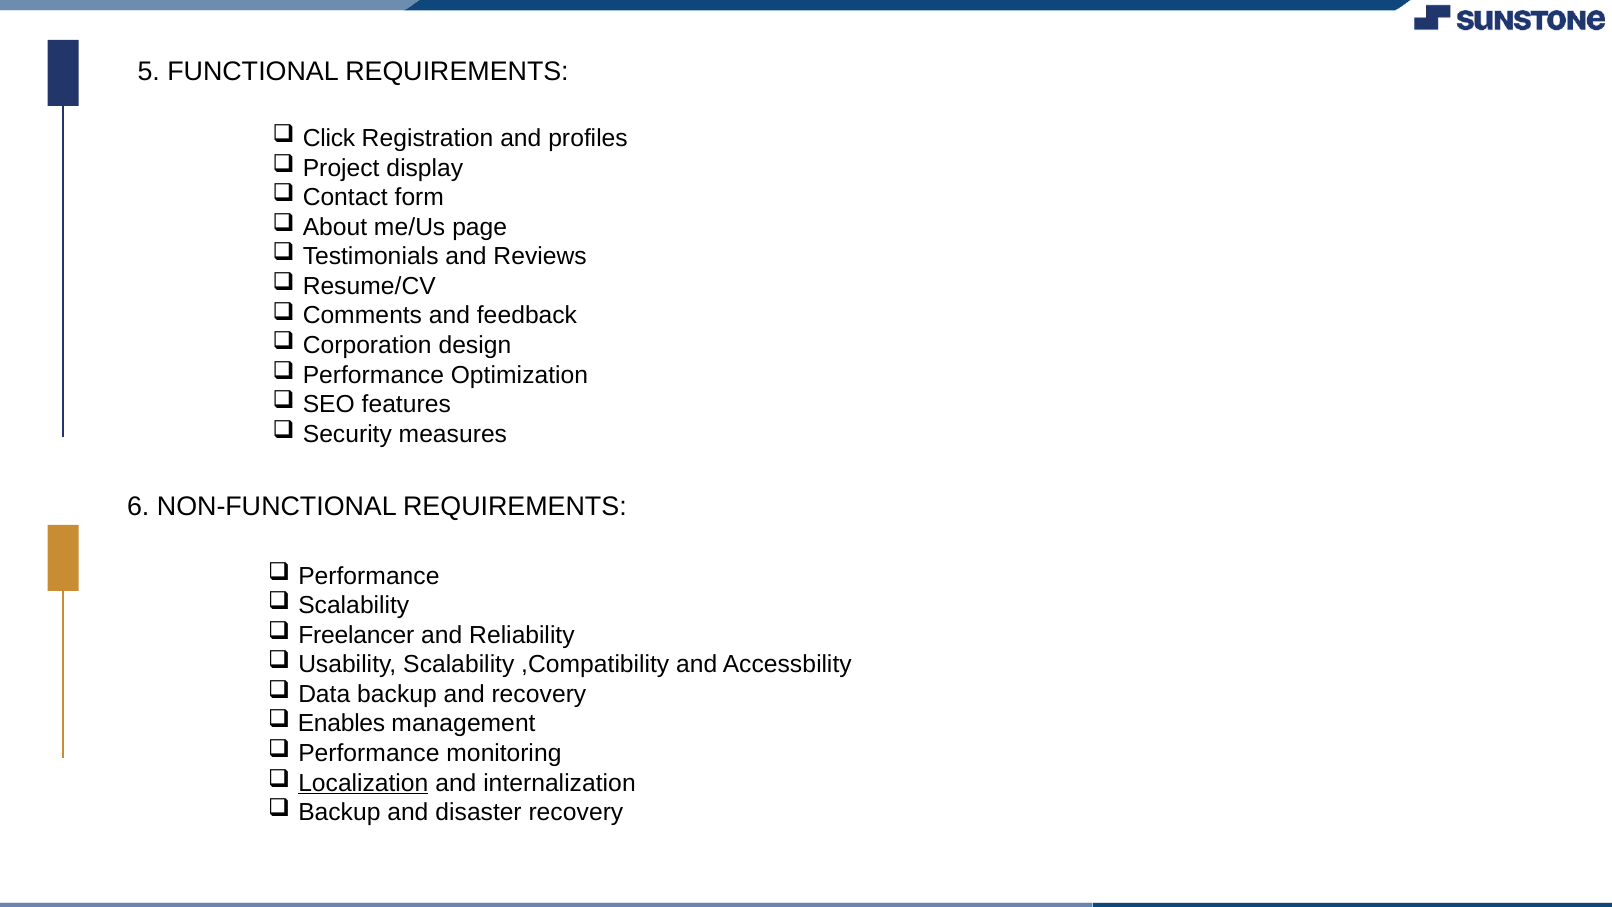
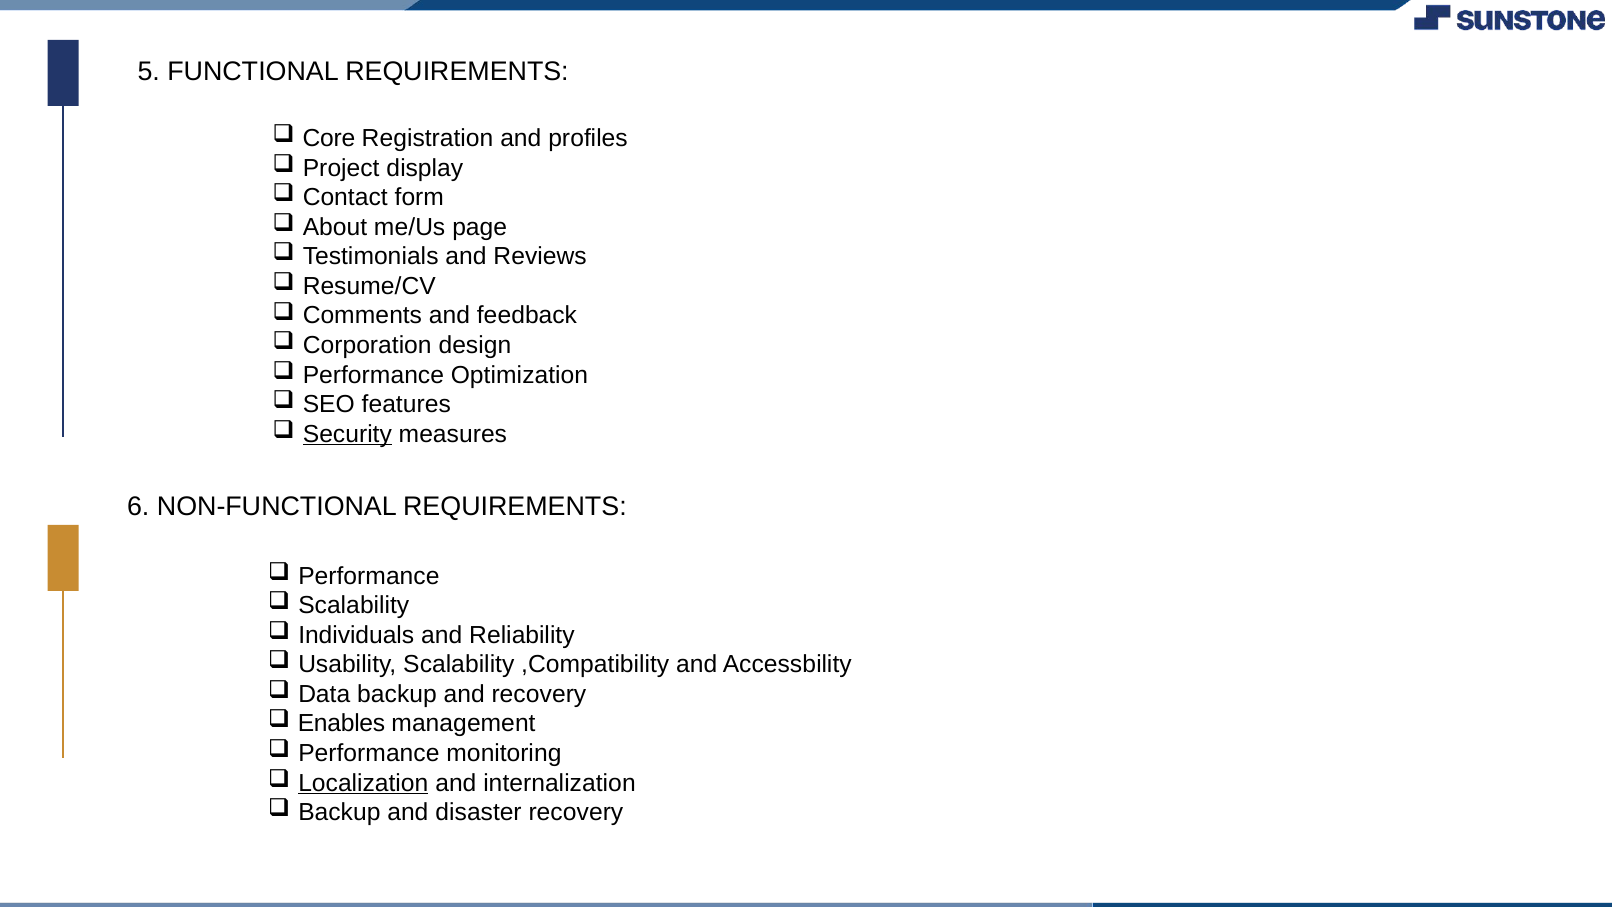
Click: Click -> Core
Security underline: none -> present
Freelancer: Freelancer -> Individuals
